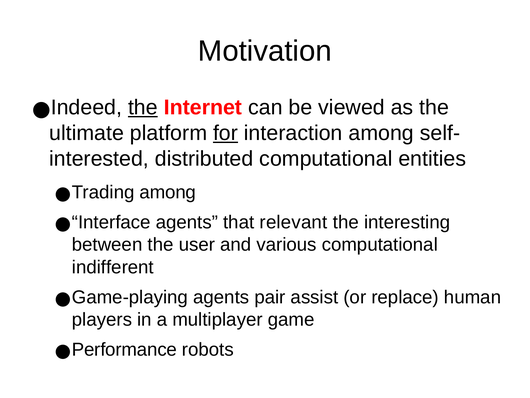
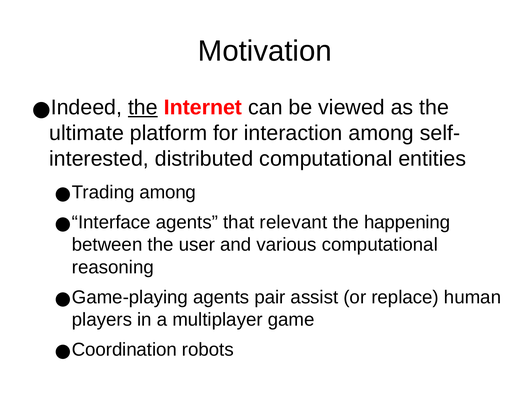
for underline: present -> none
interesting: interesting -> happening
indifferent: indifferent -> reasoning
Performance: Performance -> Coordination
